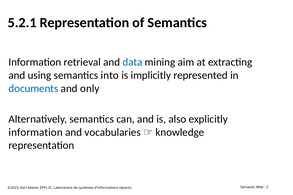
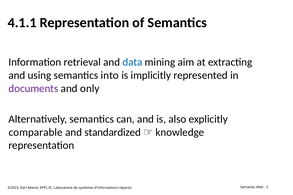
5.2.1: 5.2.1 -> 4.1.1
documents colour: blue -> purple
information at (36, 132): information -> comparable
vocabularies: vocabularies -> standardized
